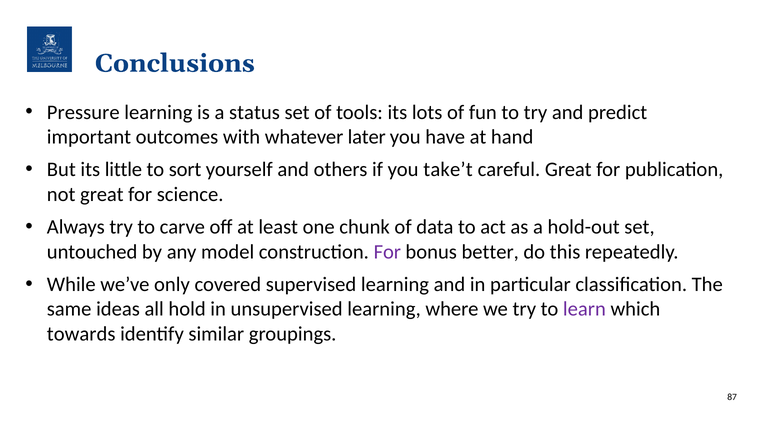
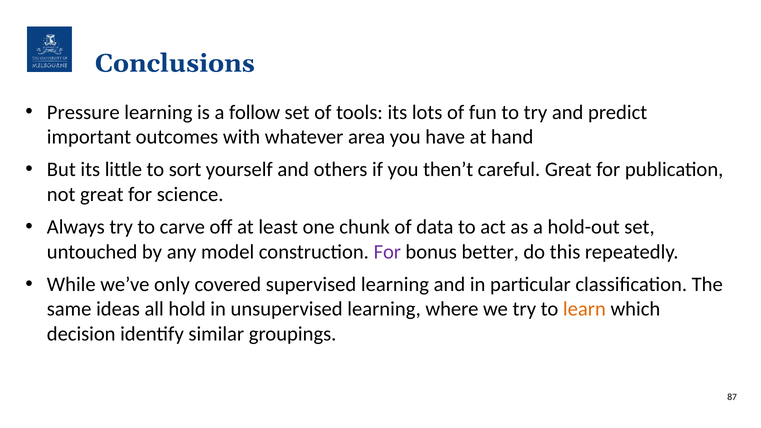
status: status -> follow
later: later -> area
take’t: take’t -> then’t
learn colour: purple -> orange
towards: towards -> decision
